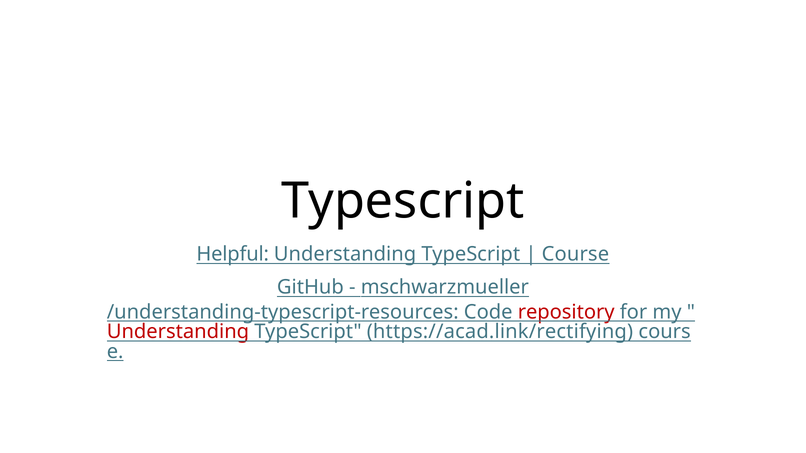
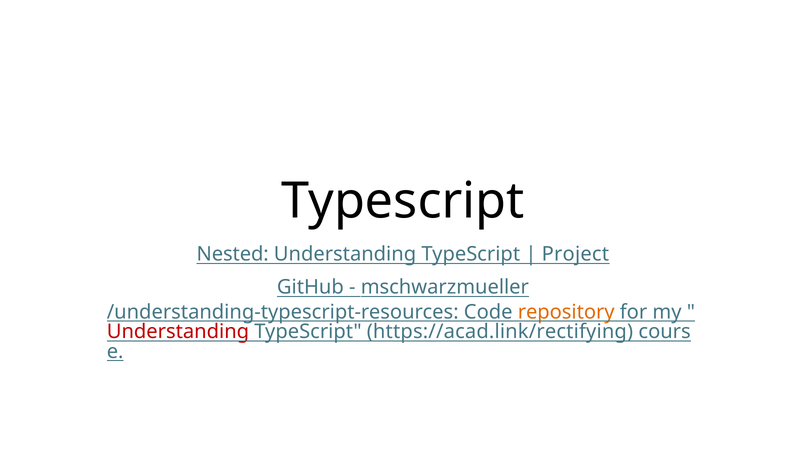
Helpful: Helpful -> Nested
Course: Course -> Project
repository colour: red -> orange
